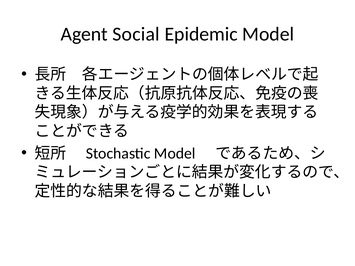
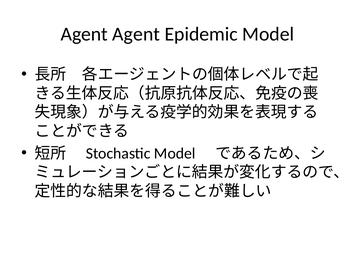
Agent Social: Social -> Agent
